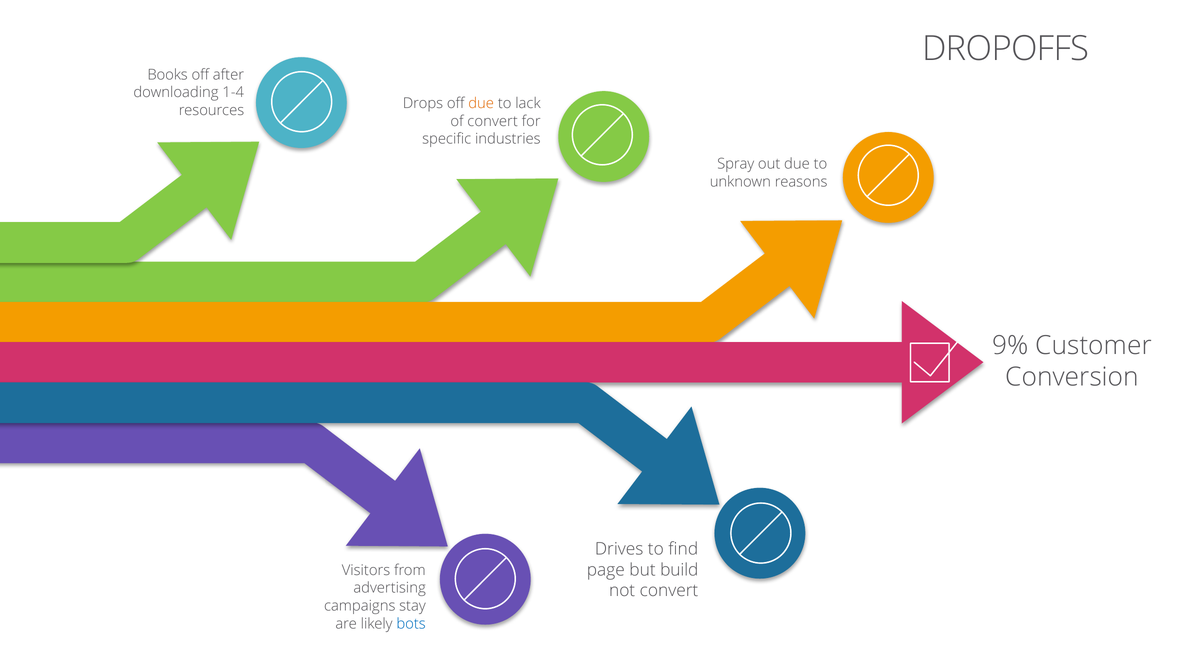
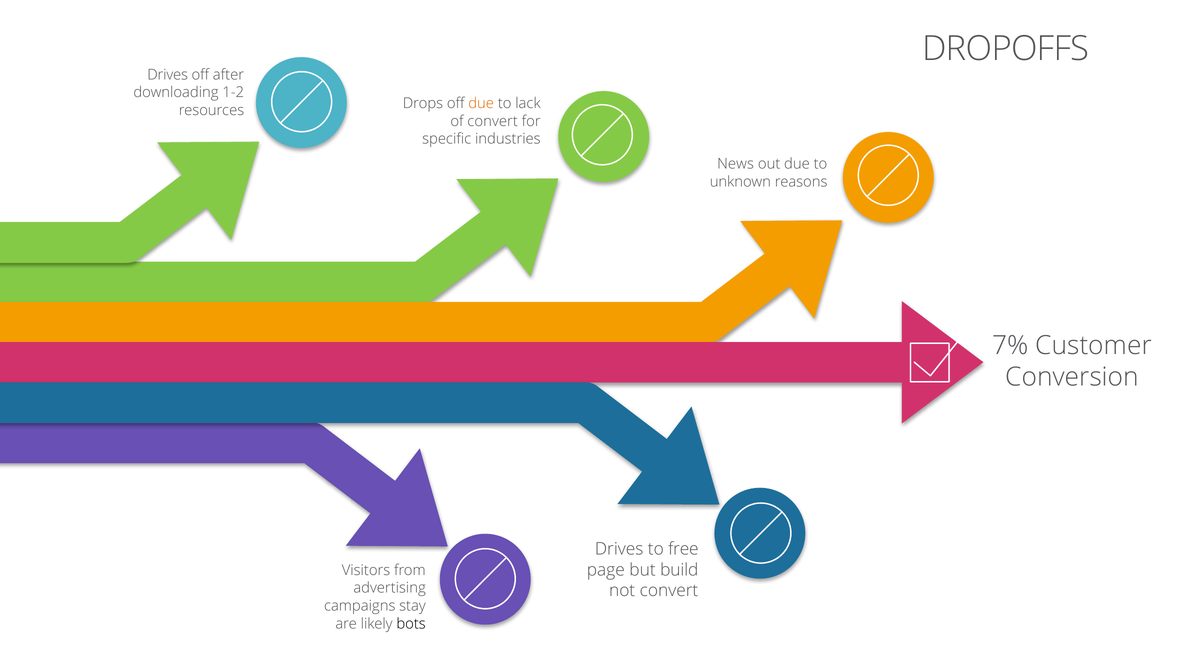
Books at (168, 75): Books -> Drives
1-4: 1-4 -> 1-2
Spray: Spray -> News
9%: 9% -> 7%
find: find -> free
bots colour: blue -> black
